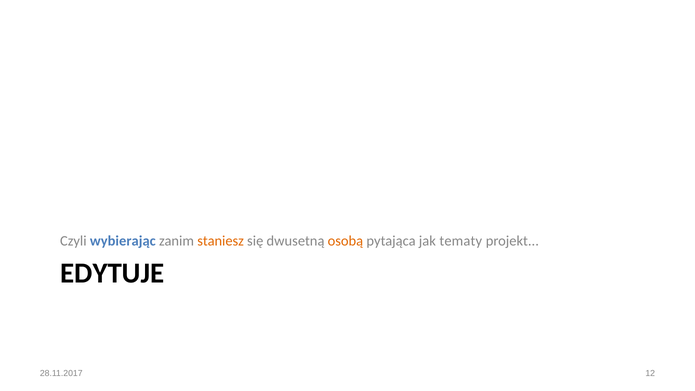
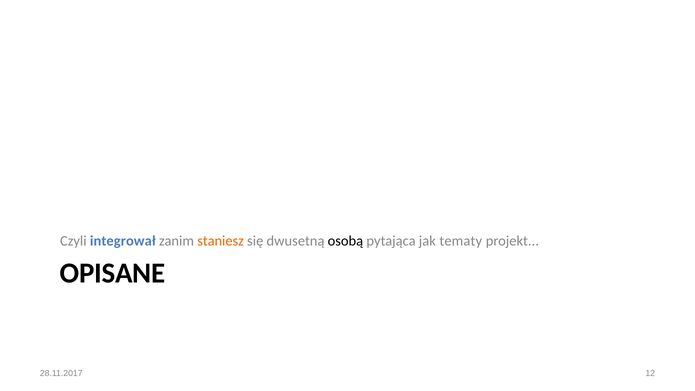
wybierając: wybierając -> integrował
osobą colour: orange -> black
EDYTUJE: EDYTUJE -> OPISANE
